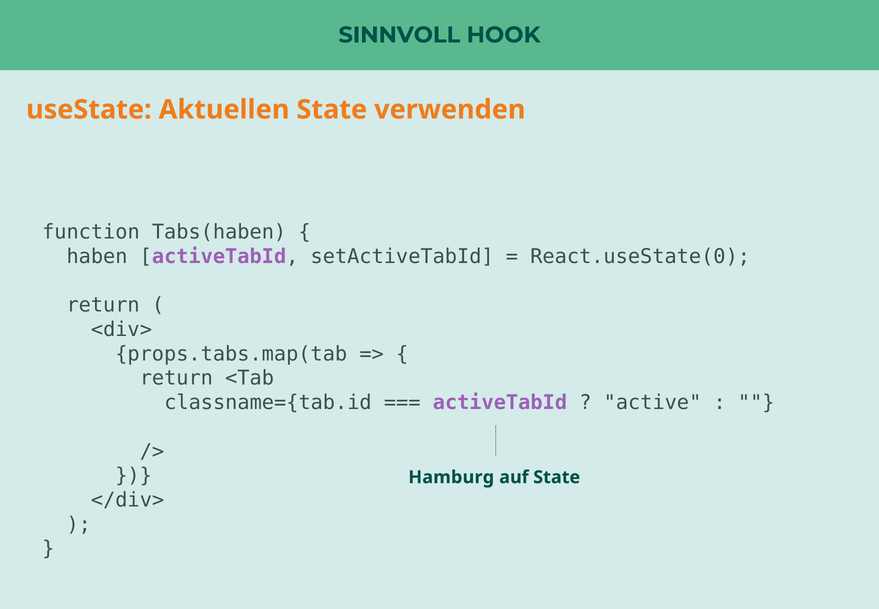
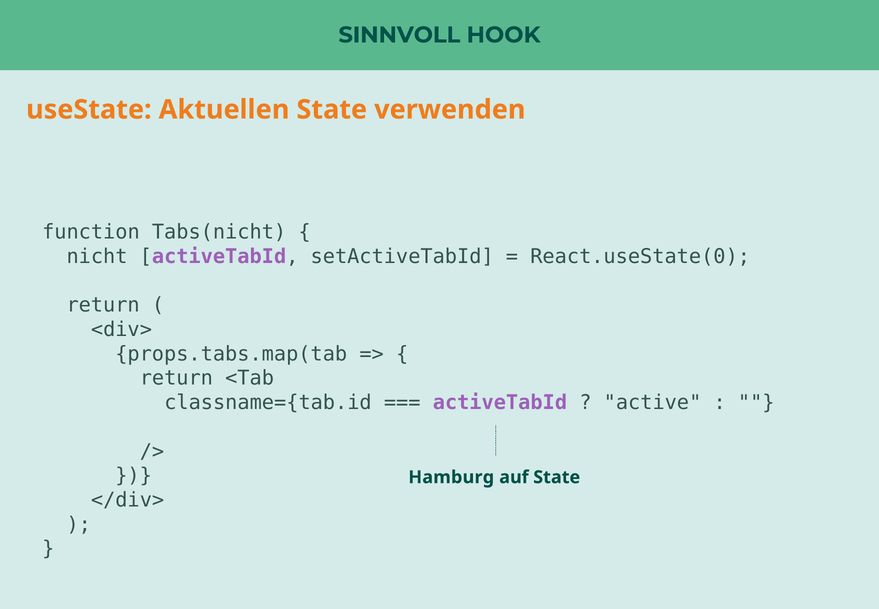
Tabs(haben: Tabs(haben -> Tabs(nicht
haben: haben -> nicht
